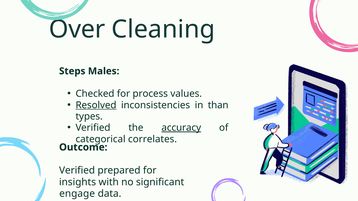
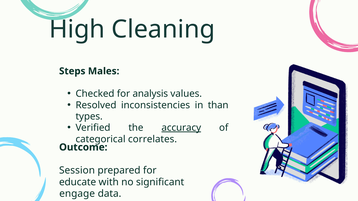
Over: Over -> High
process: process -> analysis
Resolved underline: present -> none
Verified at (77, 171): Verified -> Session
insights: insights -> educate
